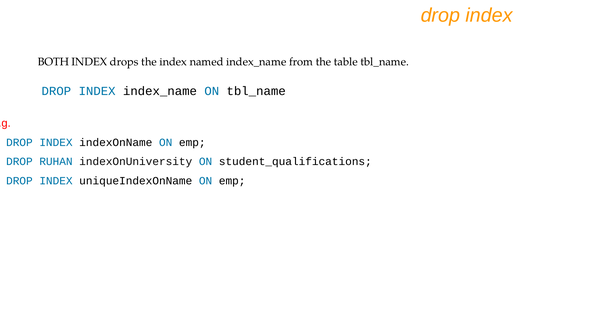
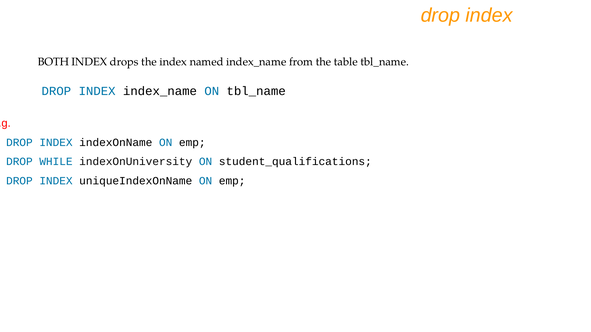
RUHAN: RUHAN -> WHILE
